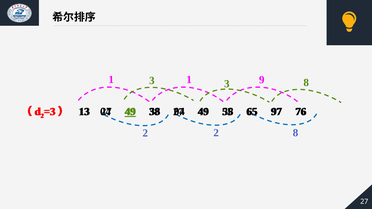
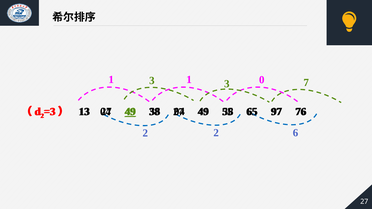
9: 9 -> 0
3 8: 8 -> 7
2 8: 8 -> 6
